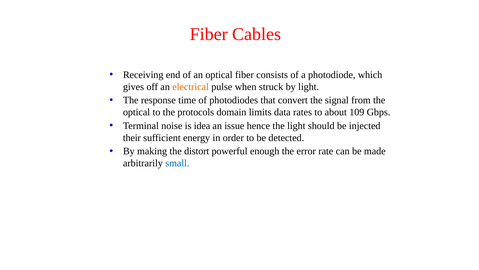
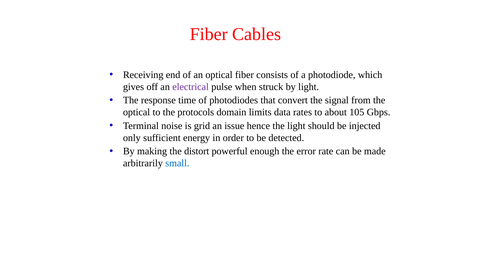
electrical colour: orange -> purple
109: 109 -> 105
idea: idea -> grid
their: their -> only
